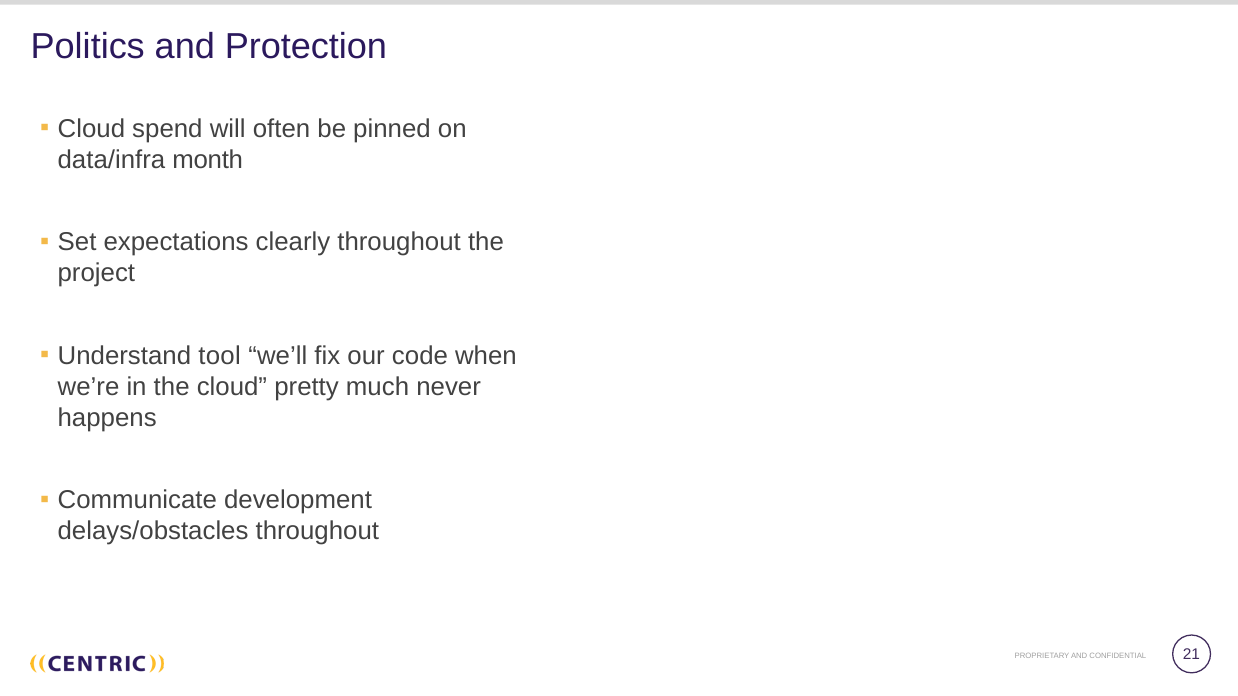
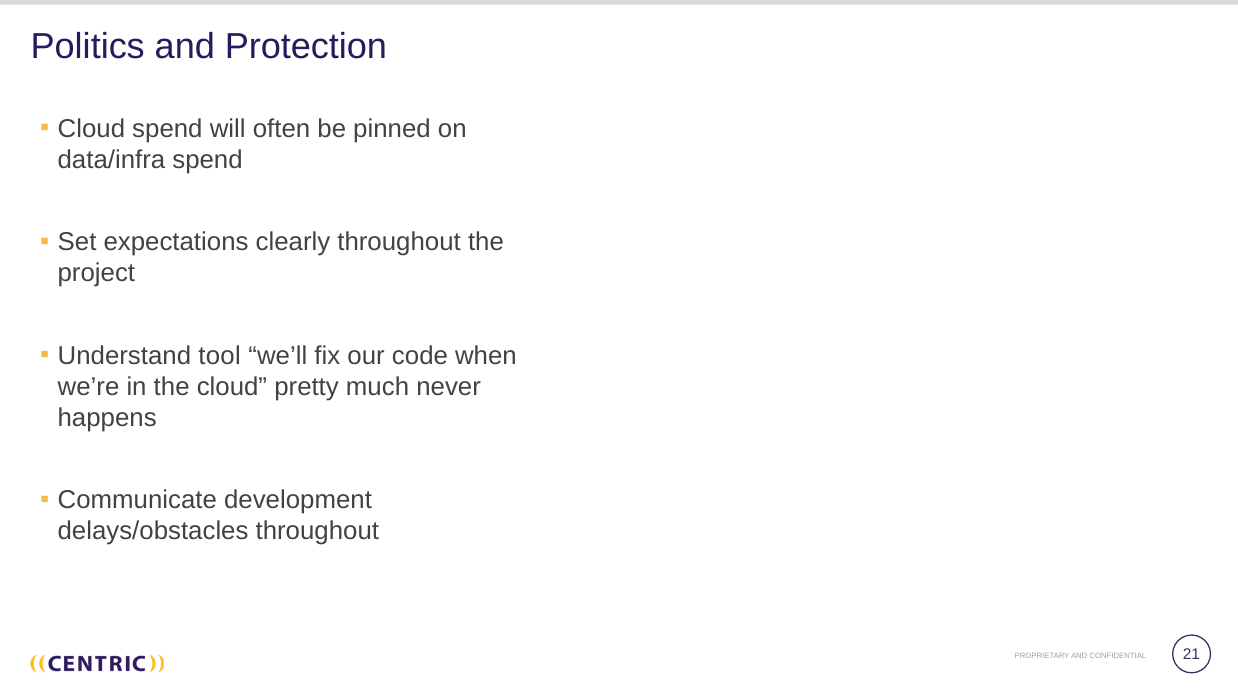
data/infra month: month -> spend
